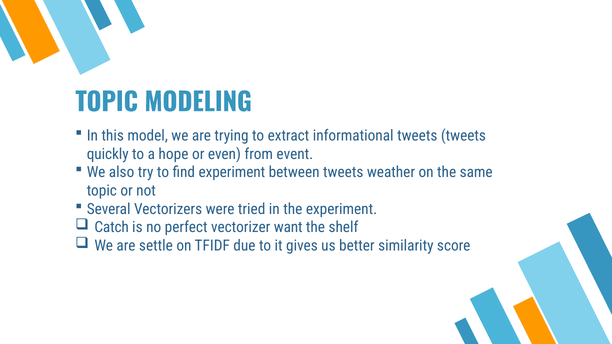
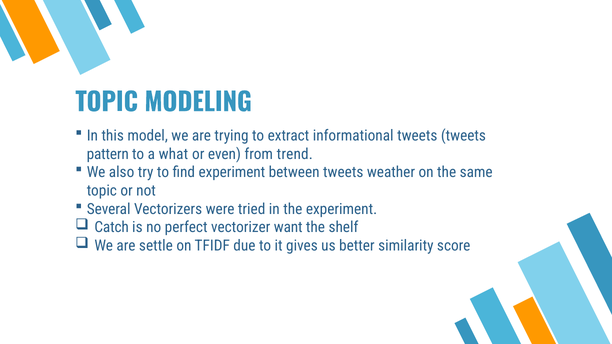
quickly: quickly -> pattern
hope: hope -> what
event: event -> trend
